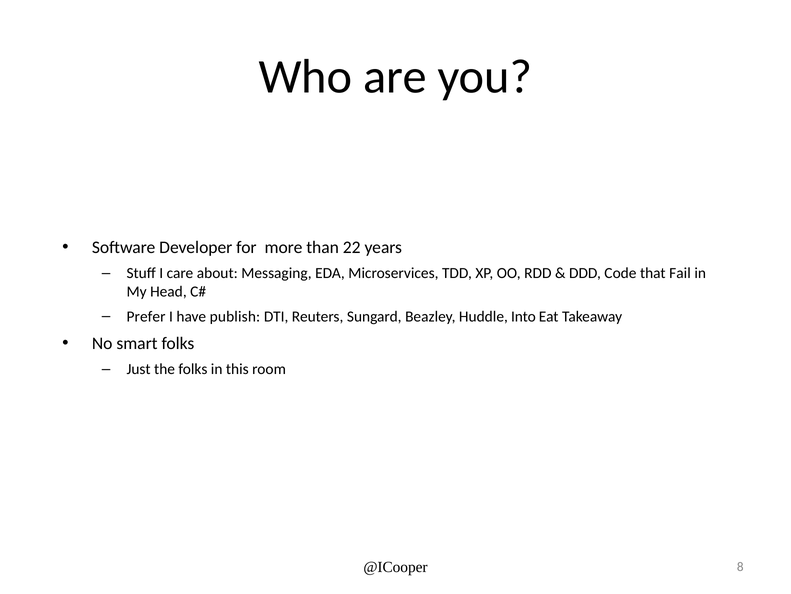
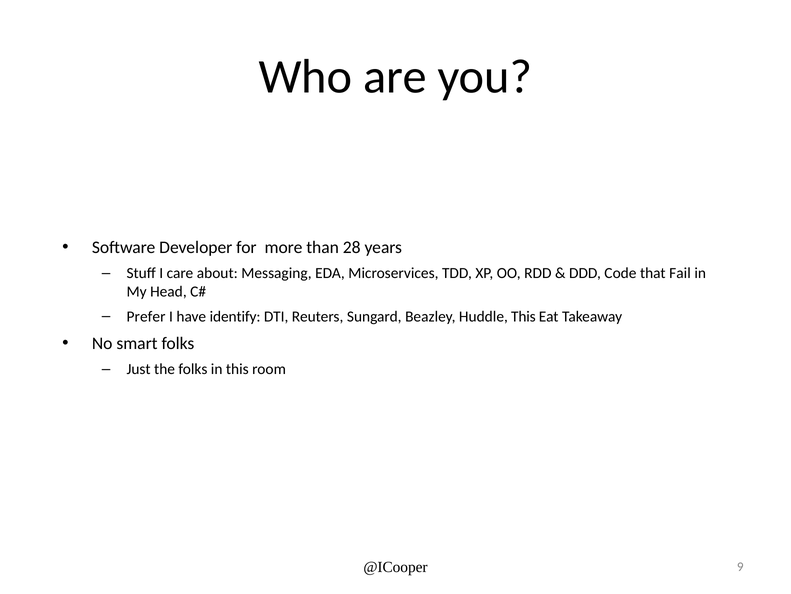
22: 22 -> 28
publish: publish -> identify
Huddle Into: Into -> This
8: 8 -> 9
